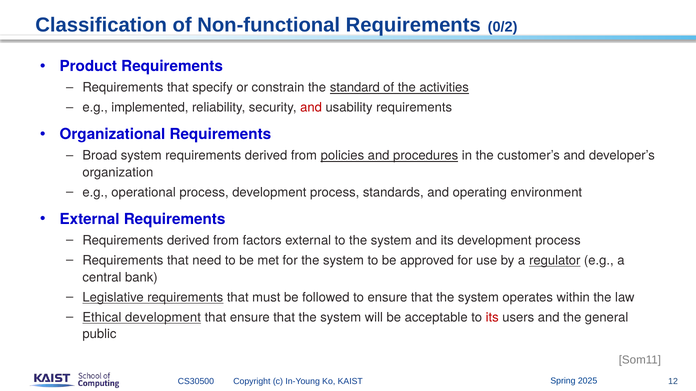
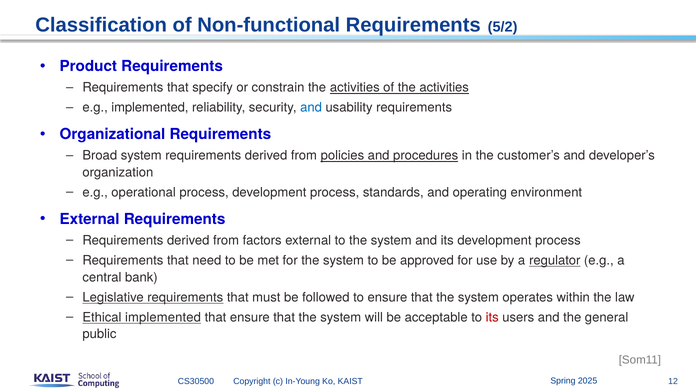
0/2: 0/2 -> 5/2
constrain the standard: standard -> activities
and at (311, 108) colour: red -> blue
Ethical development: development -> implemented
